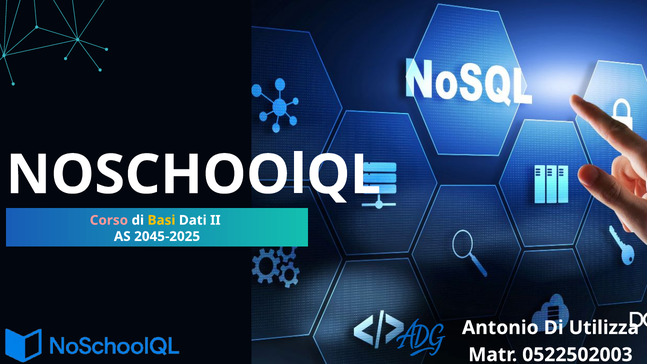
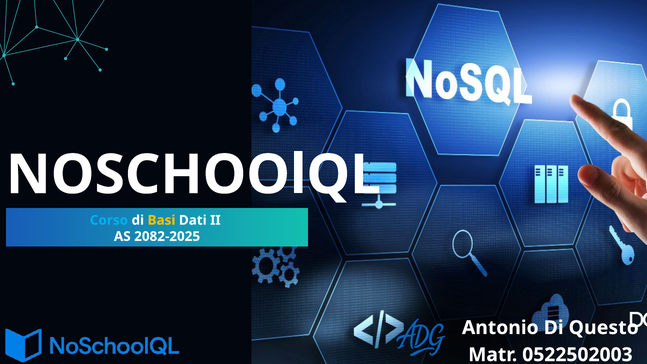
Corso colour: pink -> light blue
2045-2025: 2045-2025 -> 2082-2025
Utilizza: Utilizza -> Questo
